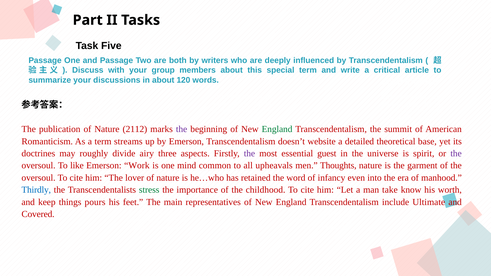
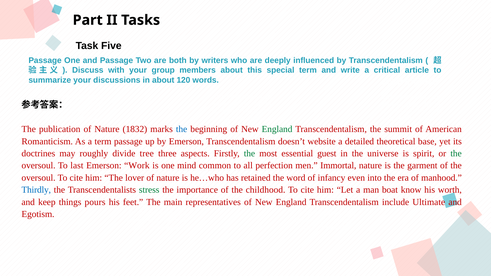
2112: 2112 -> 1832
the at (182, 129) colour: purple -> blue
term streams: streams -> passage
airy: airy -> tree
the at (249, 154) colour: purple -> green
the at (456, 154) colour: purple -> green
like: like -> last
upheavals: upheavals -> perfection
Thoughts: Thoughts -> Immortal
take: take -> boat
Covered: Covered -> Egotism
